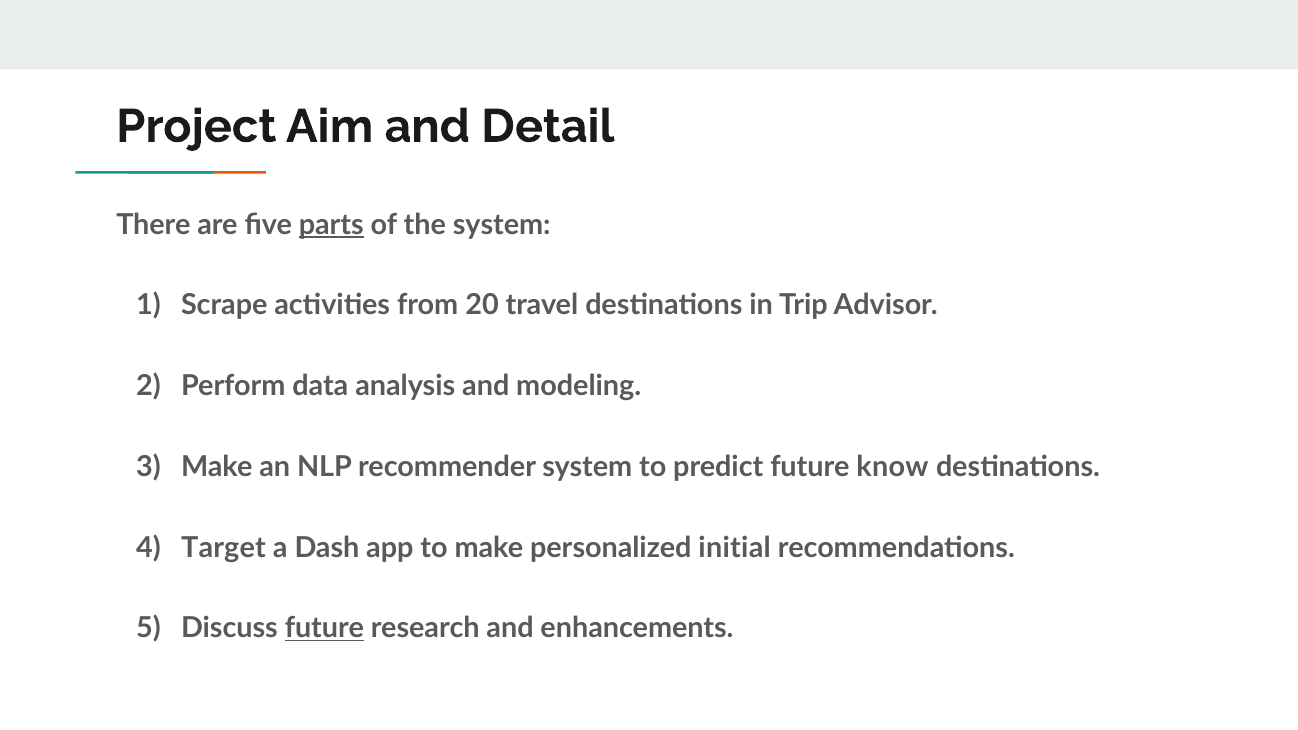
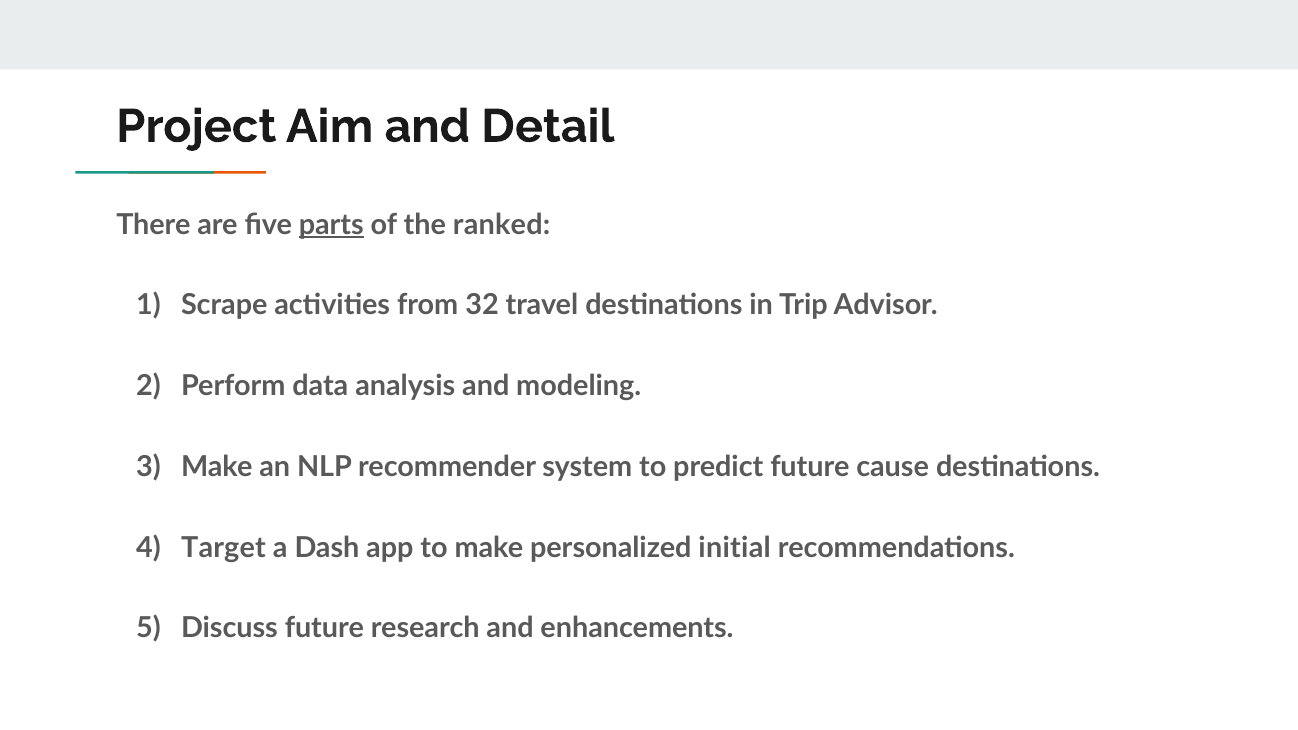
the system: system -> ranked
20: 20 -> 32
know: know -> cause
future at (324, 628) underline: present -> none
